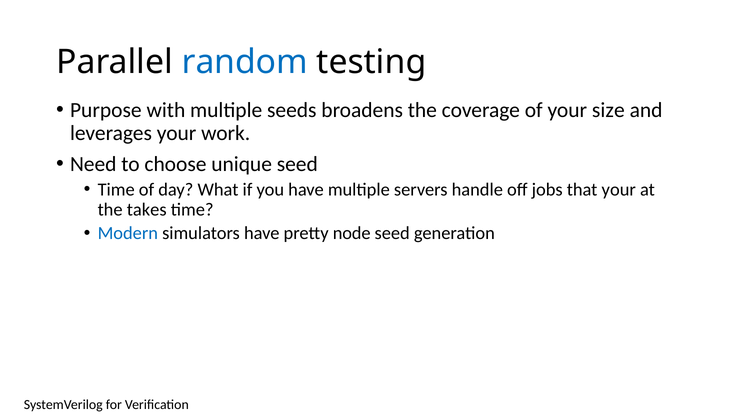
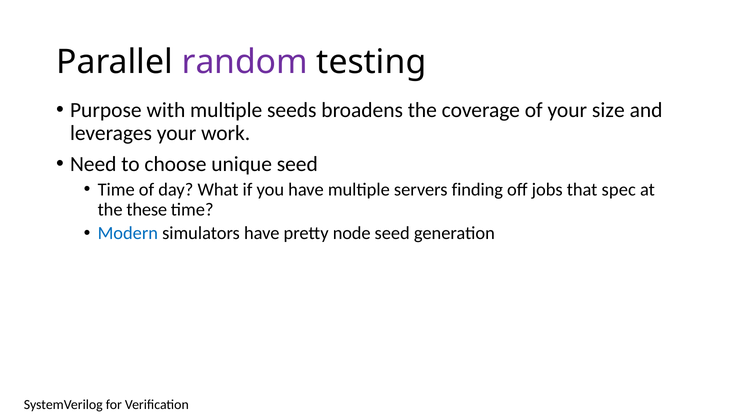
random colour: blue -> purple
handle: handle -> finding
that your: your -> spec
takes: takes -> these
